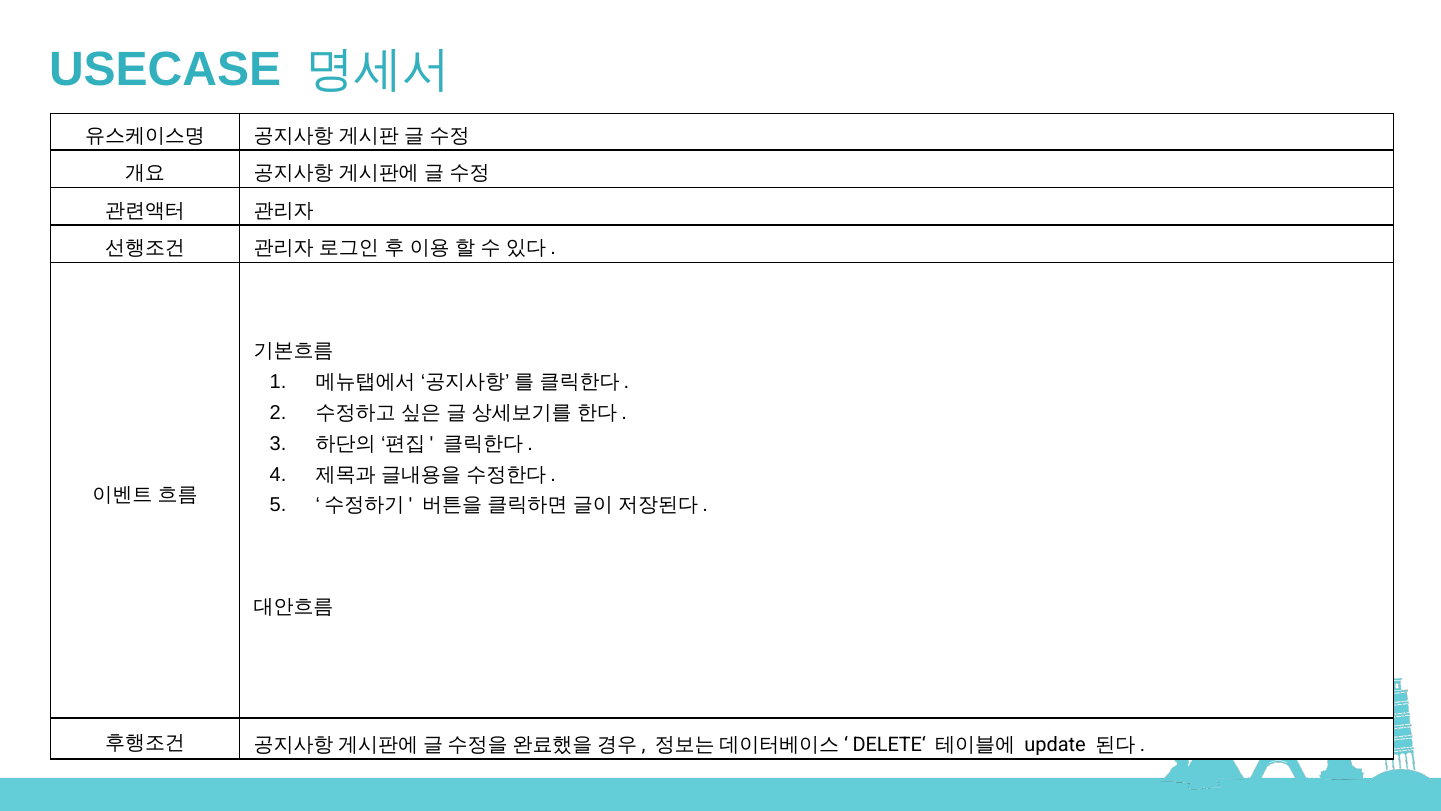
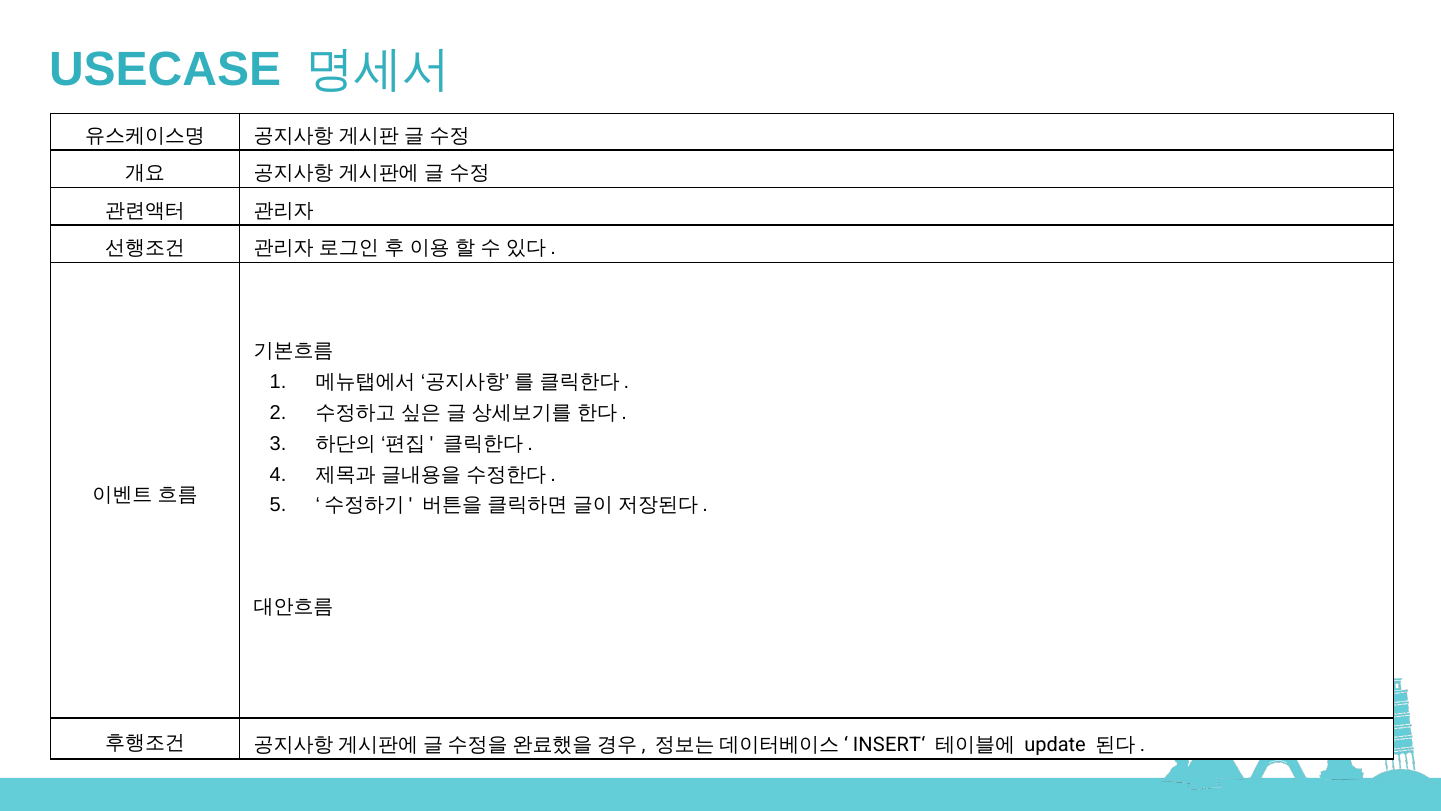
DELETE‘: DELETE‘ -> INSERT‘
